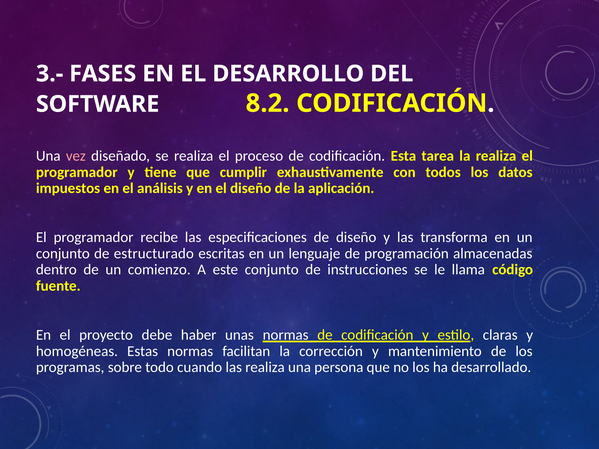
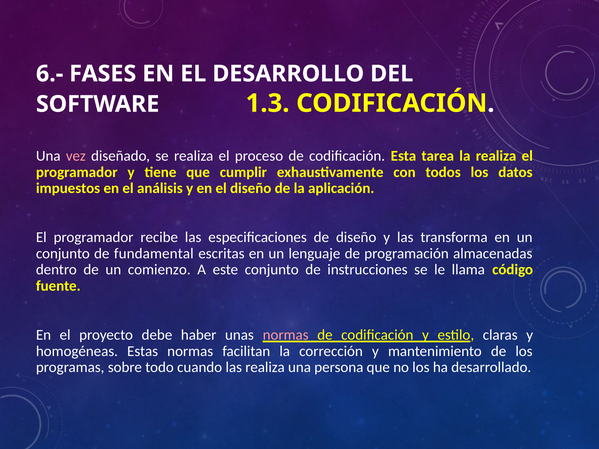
3.-: 3.- -> 6.-
8.2: 8.2 -> 1.3
estructurado: estructurado -> fundamental
normas at (286, 335) colour: white -> pink
